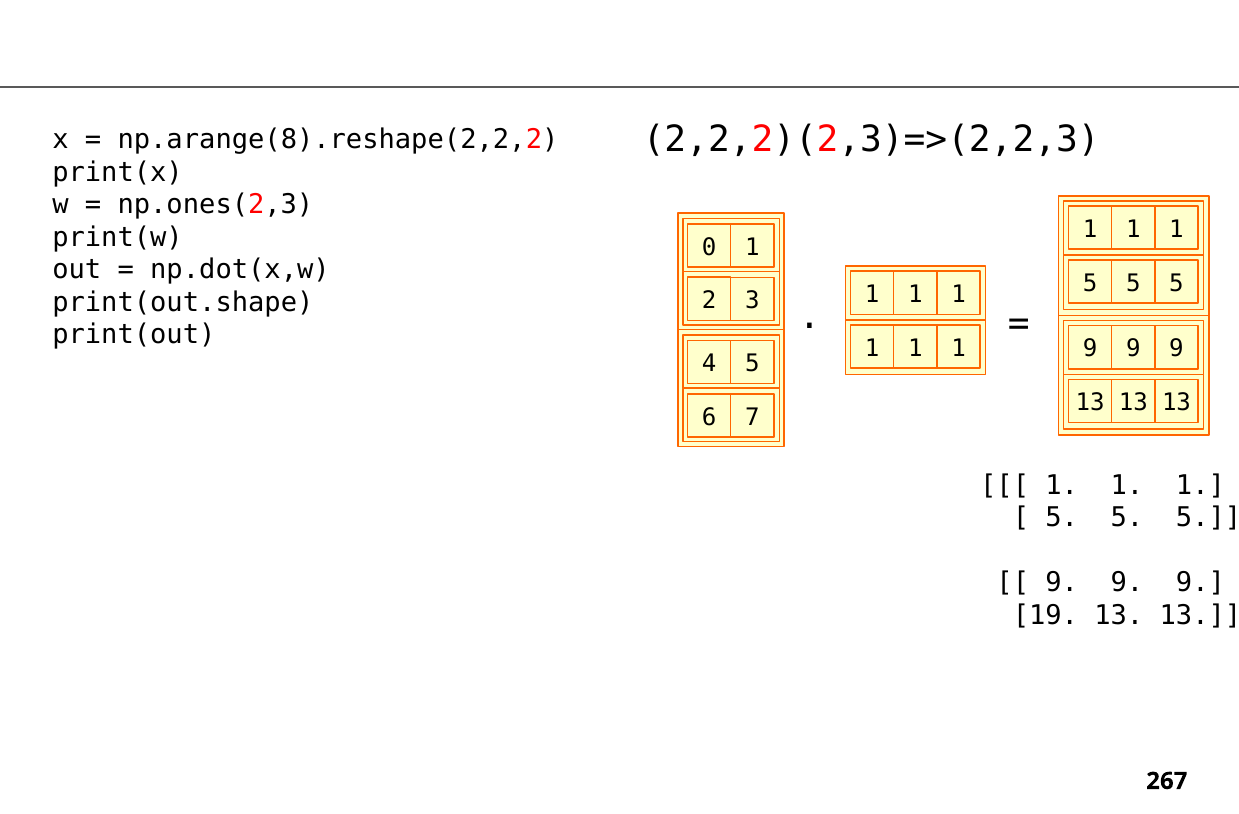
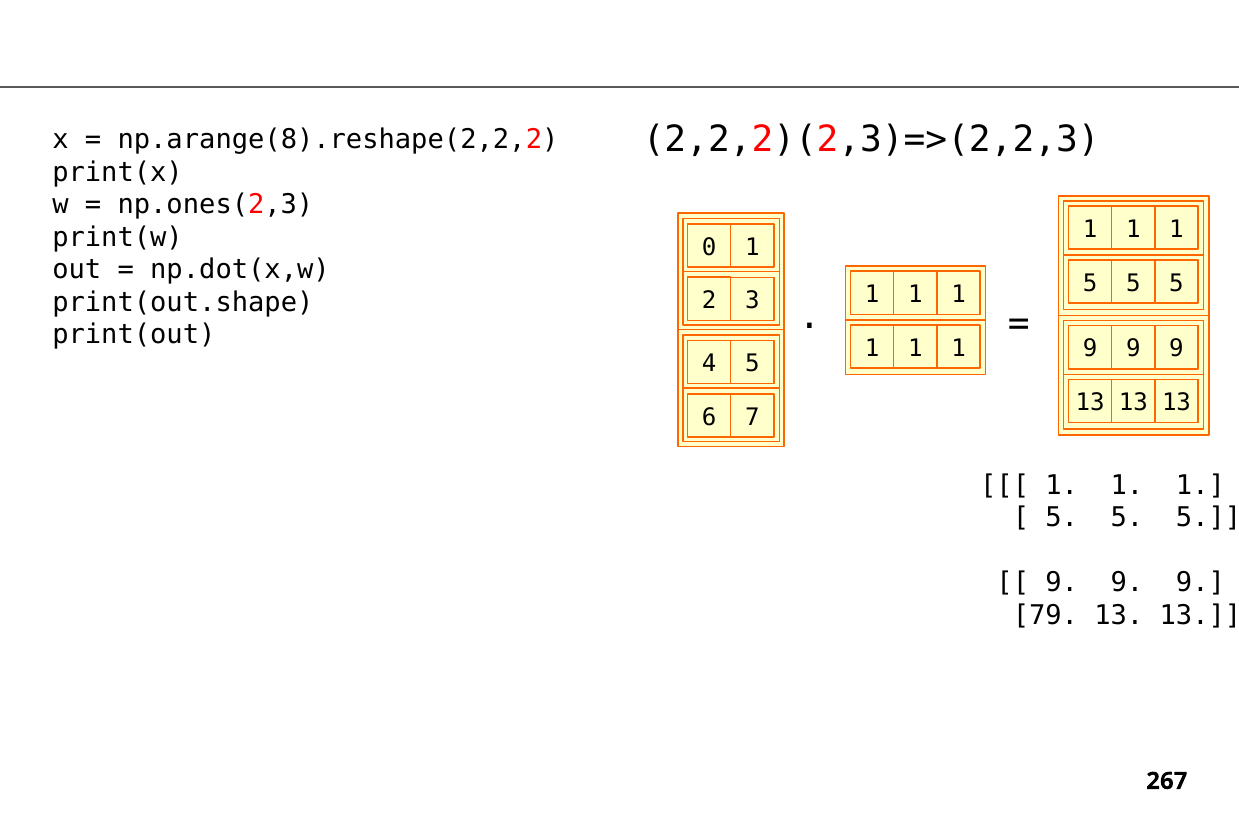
19: 19 -> 79
